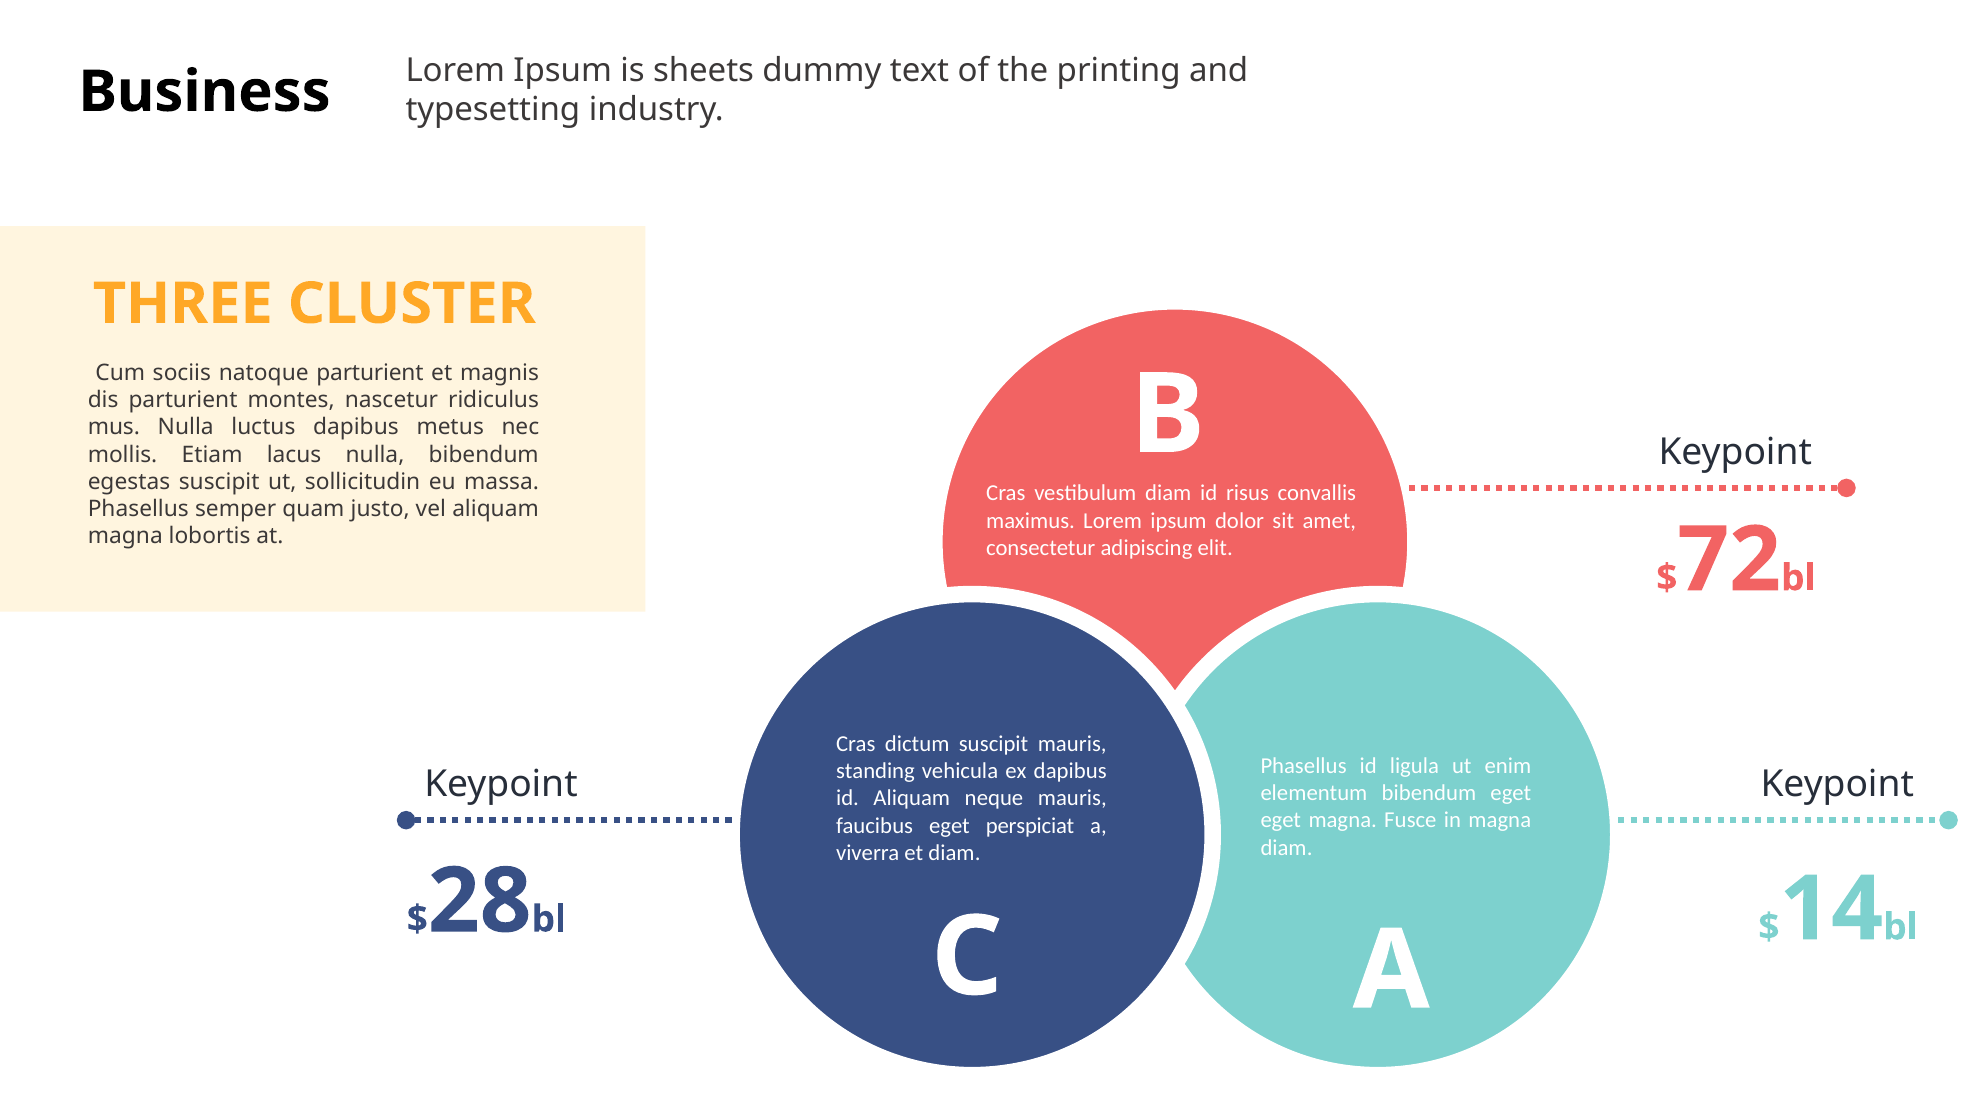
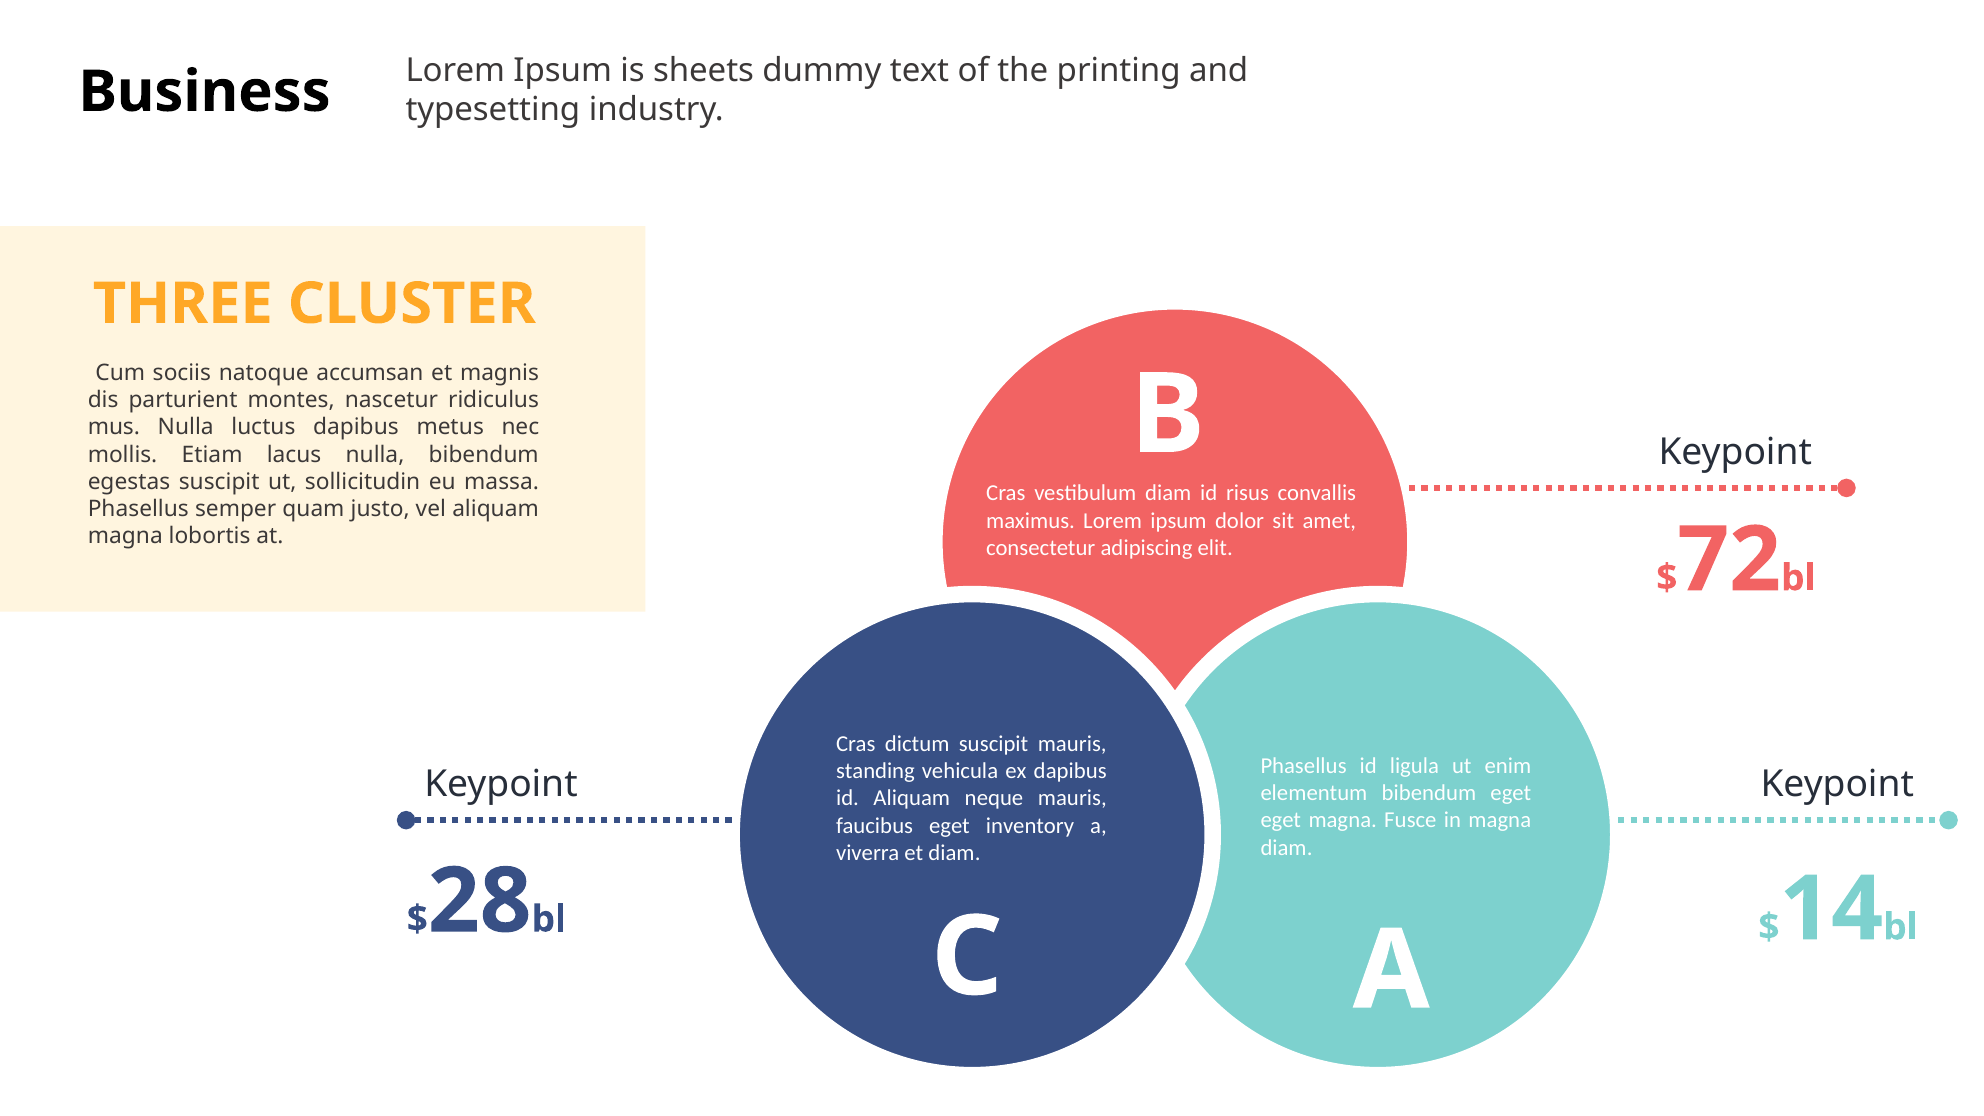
natoque parturient: parturient -> accumsan
perspiciat: perspiciat -> inventory
